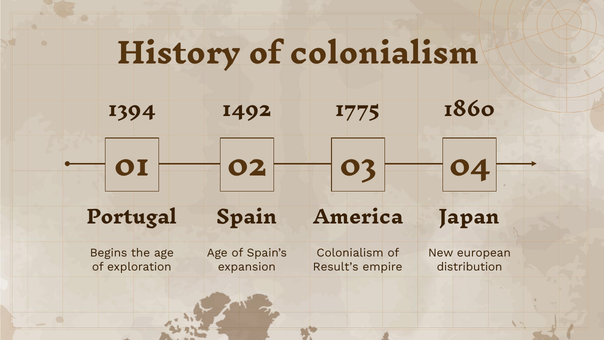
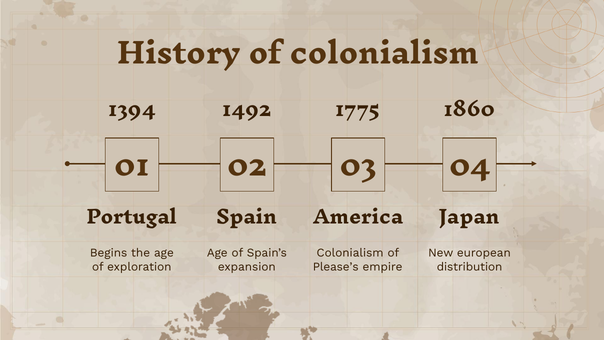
Result’s: Result’s -> Please’s
